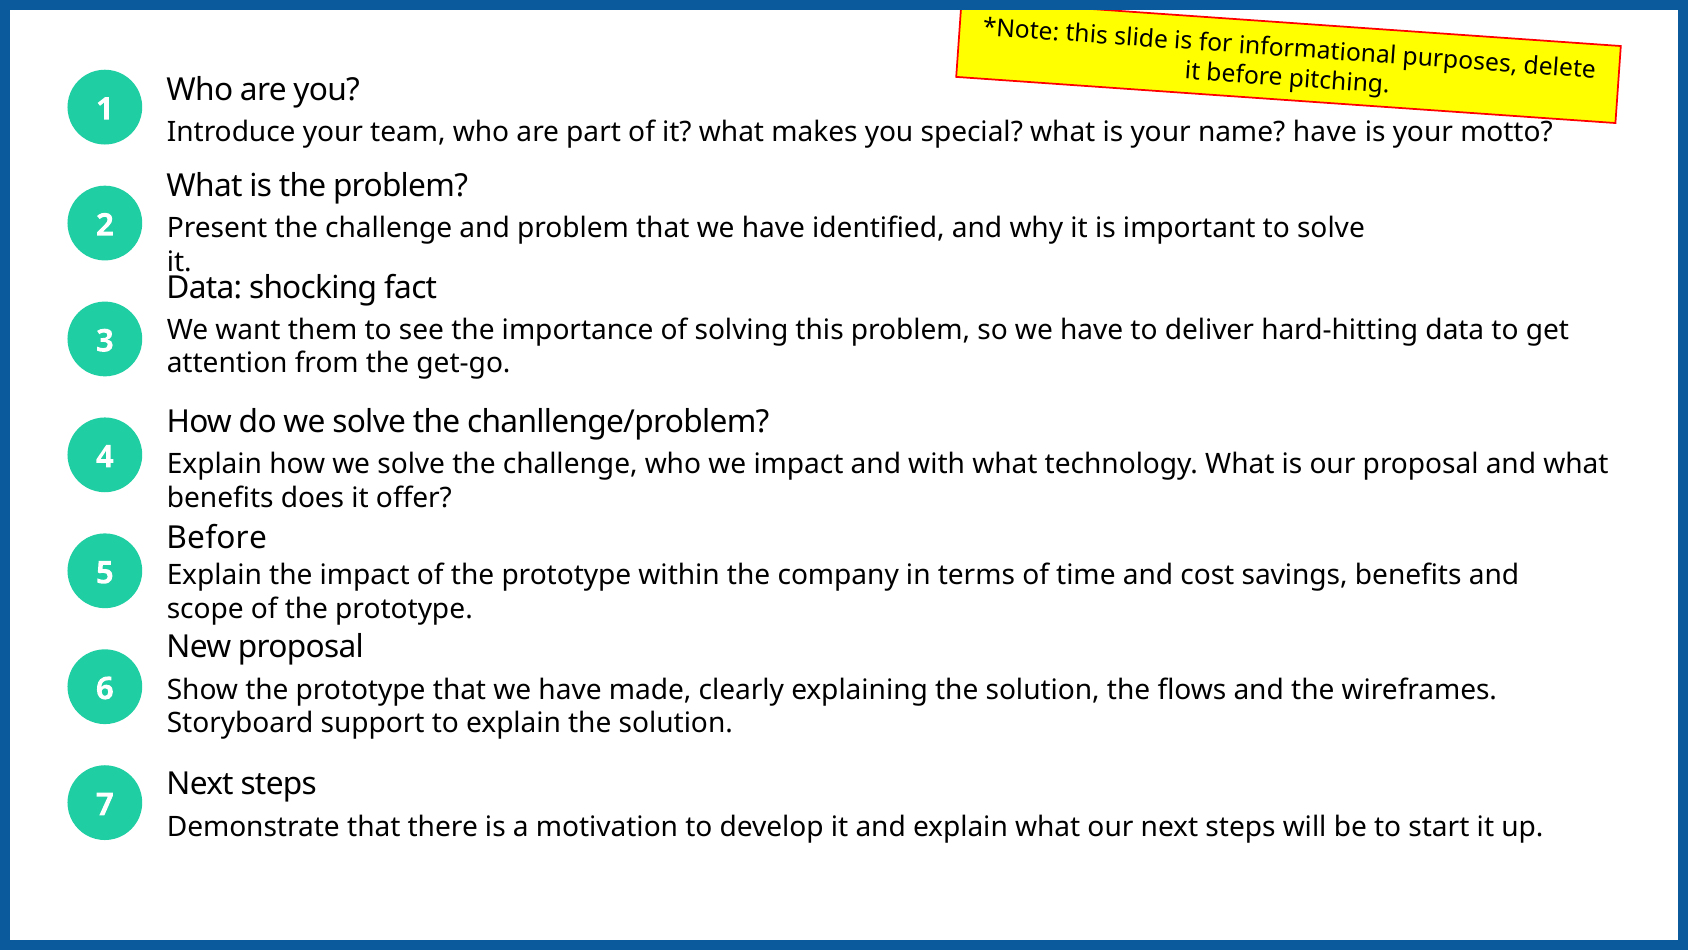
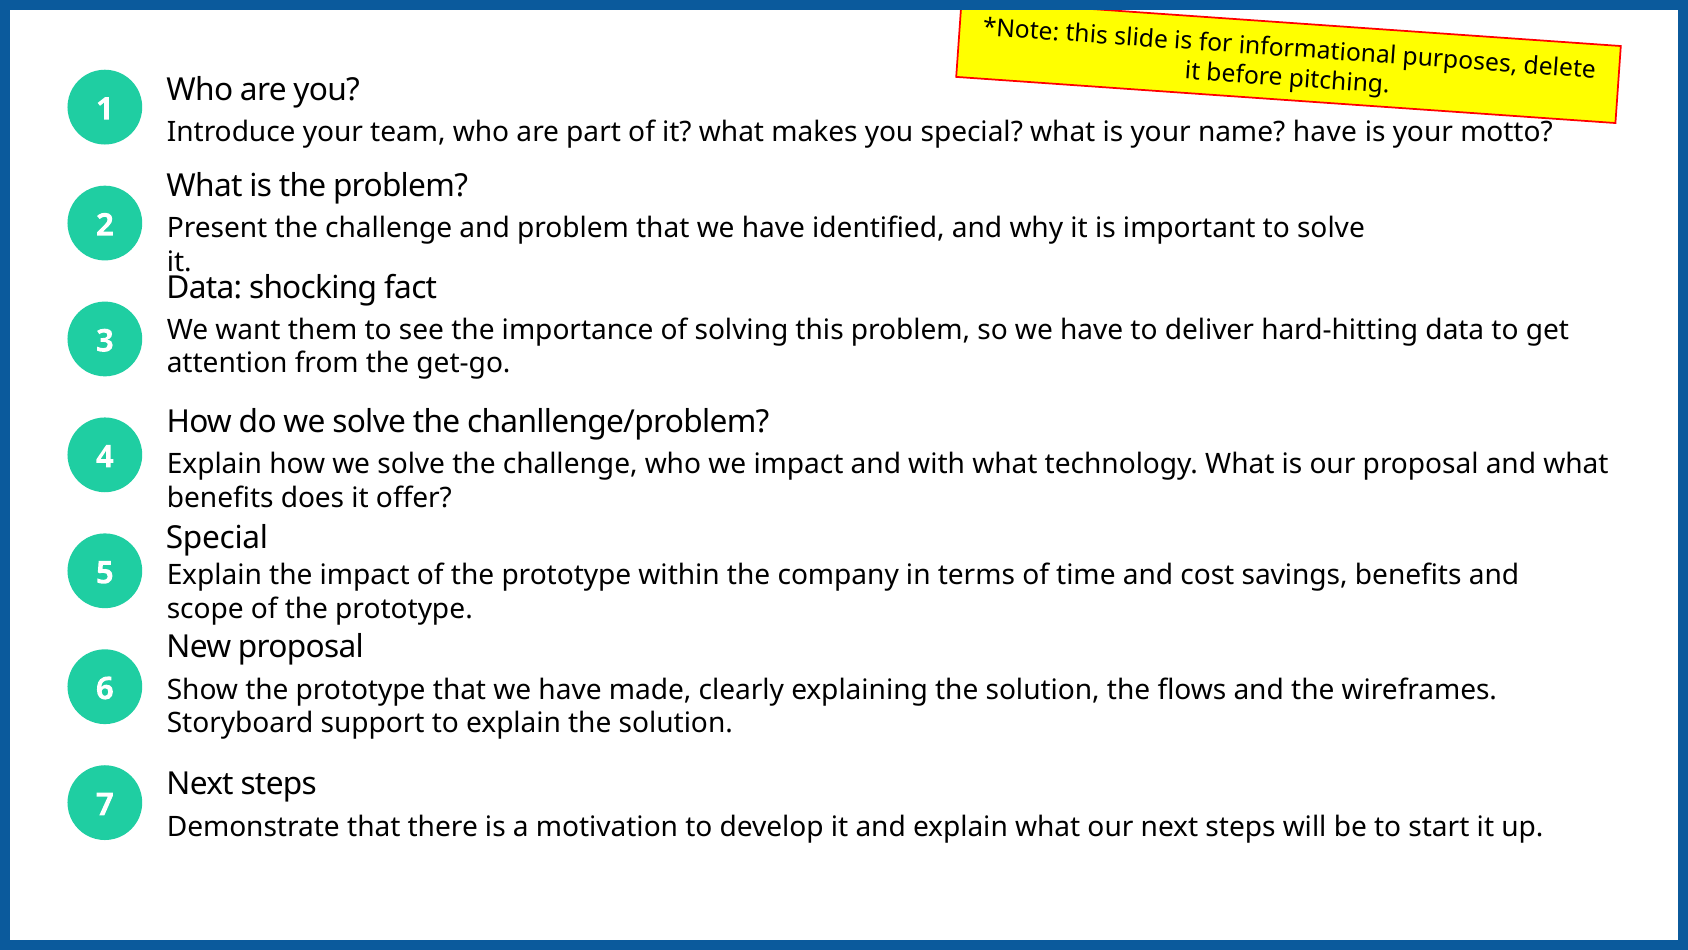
Before at (217, 538): Before -> Special
